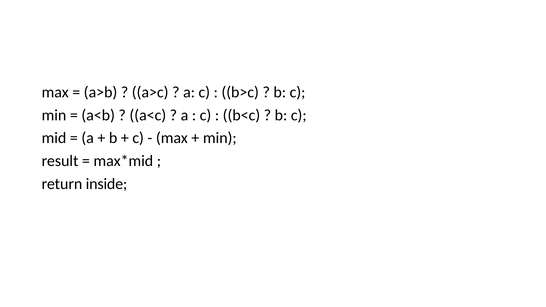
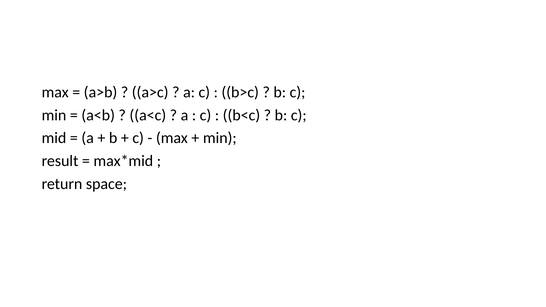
inside: inside -> space
